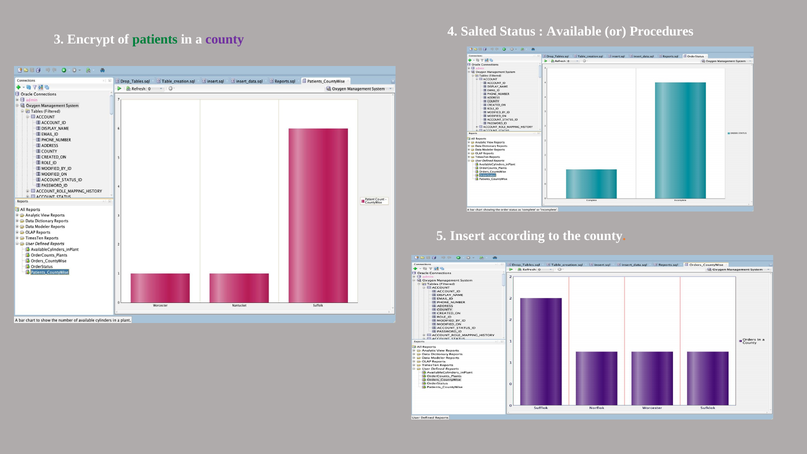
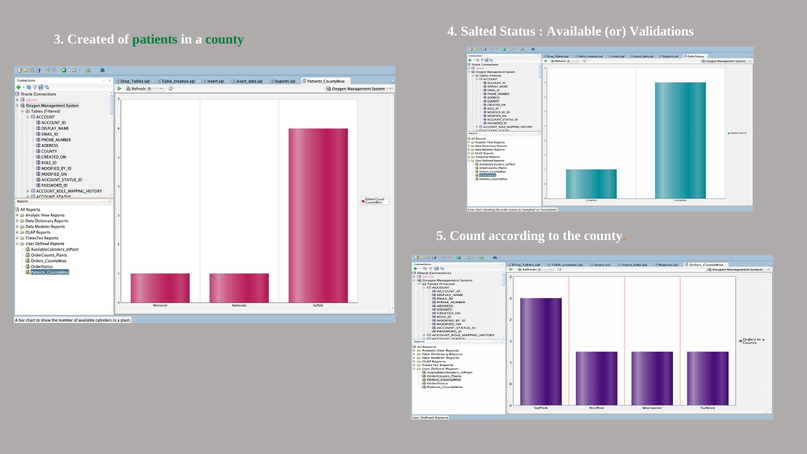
Procedures: Procedures -> Validations
Encrypt: Encrypt -> Created
county at (225, 40) colour: purple -> green
Insert: Insert -> Count
